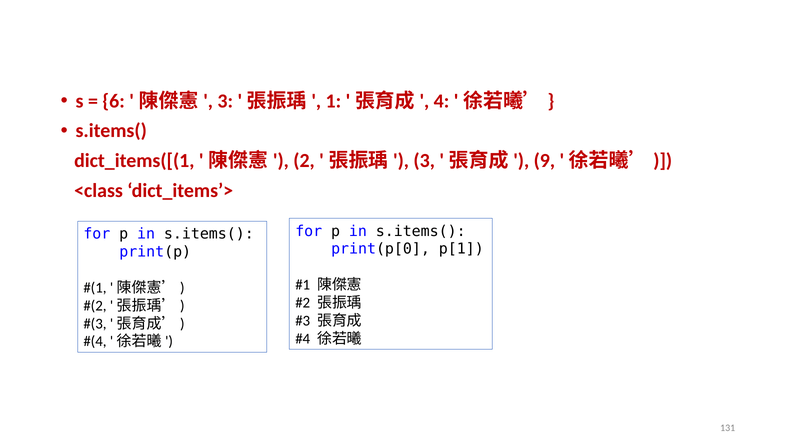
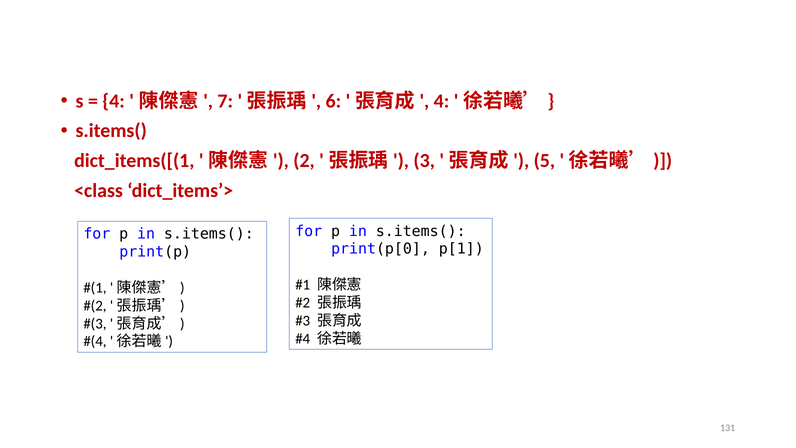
6 at (114, 101): 6 -> 4
3 at (225, 101): 3 -> 7
1: 1 -> 6
9: 9 -> 5
